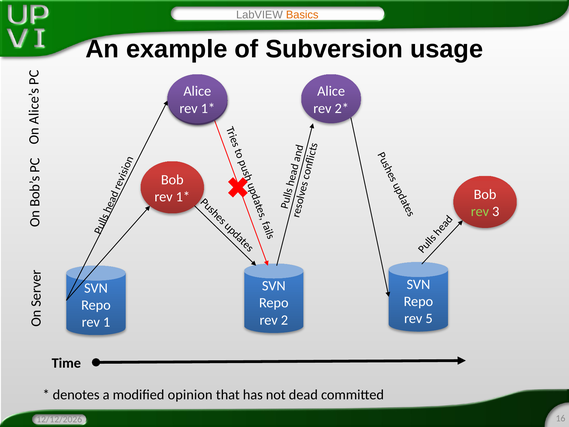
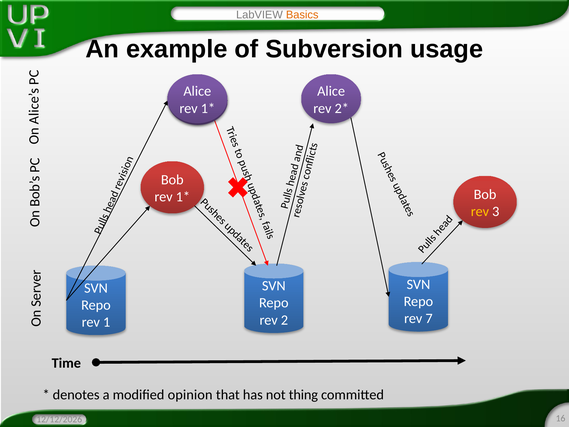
rev at (480, 211) colour: light green -> yellow
5: 5 -> 7
dead: dead -> thing
